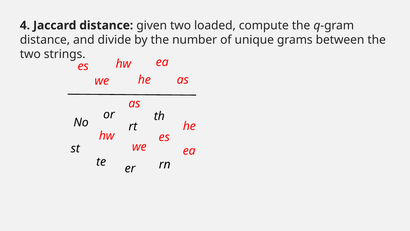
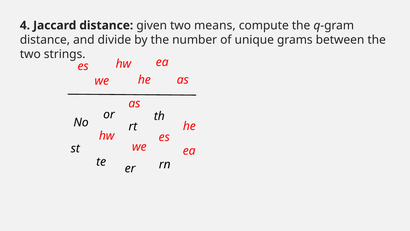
loaded: loaded -> means
